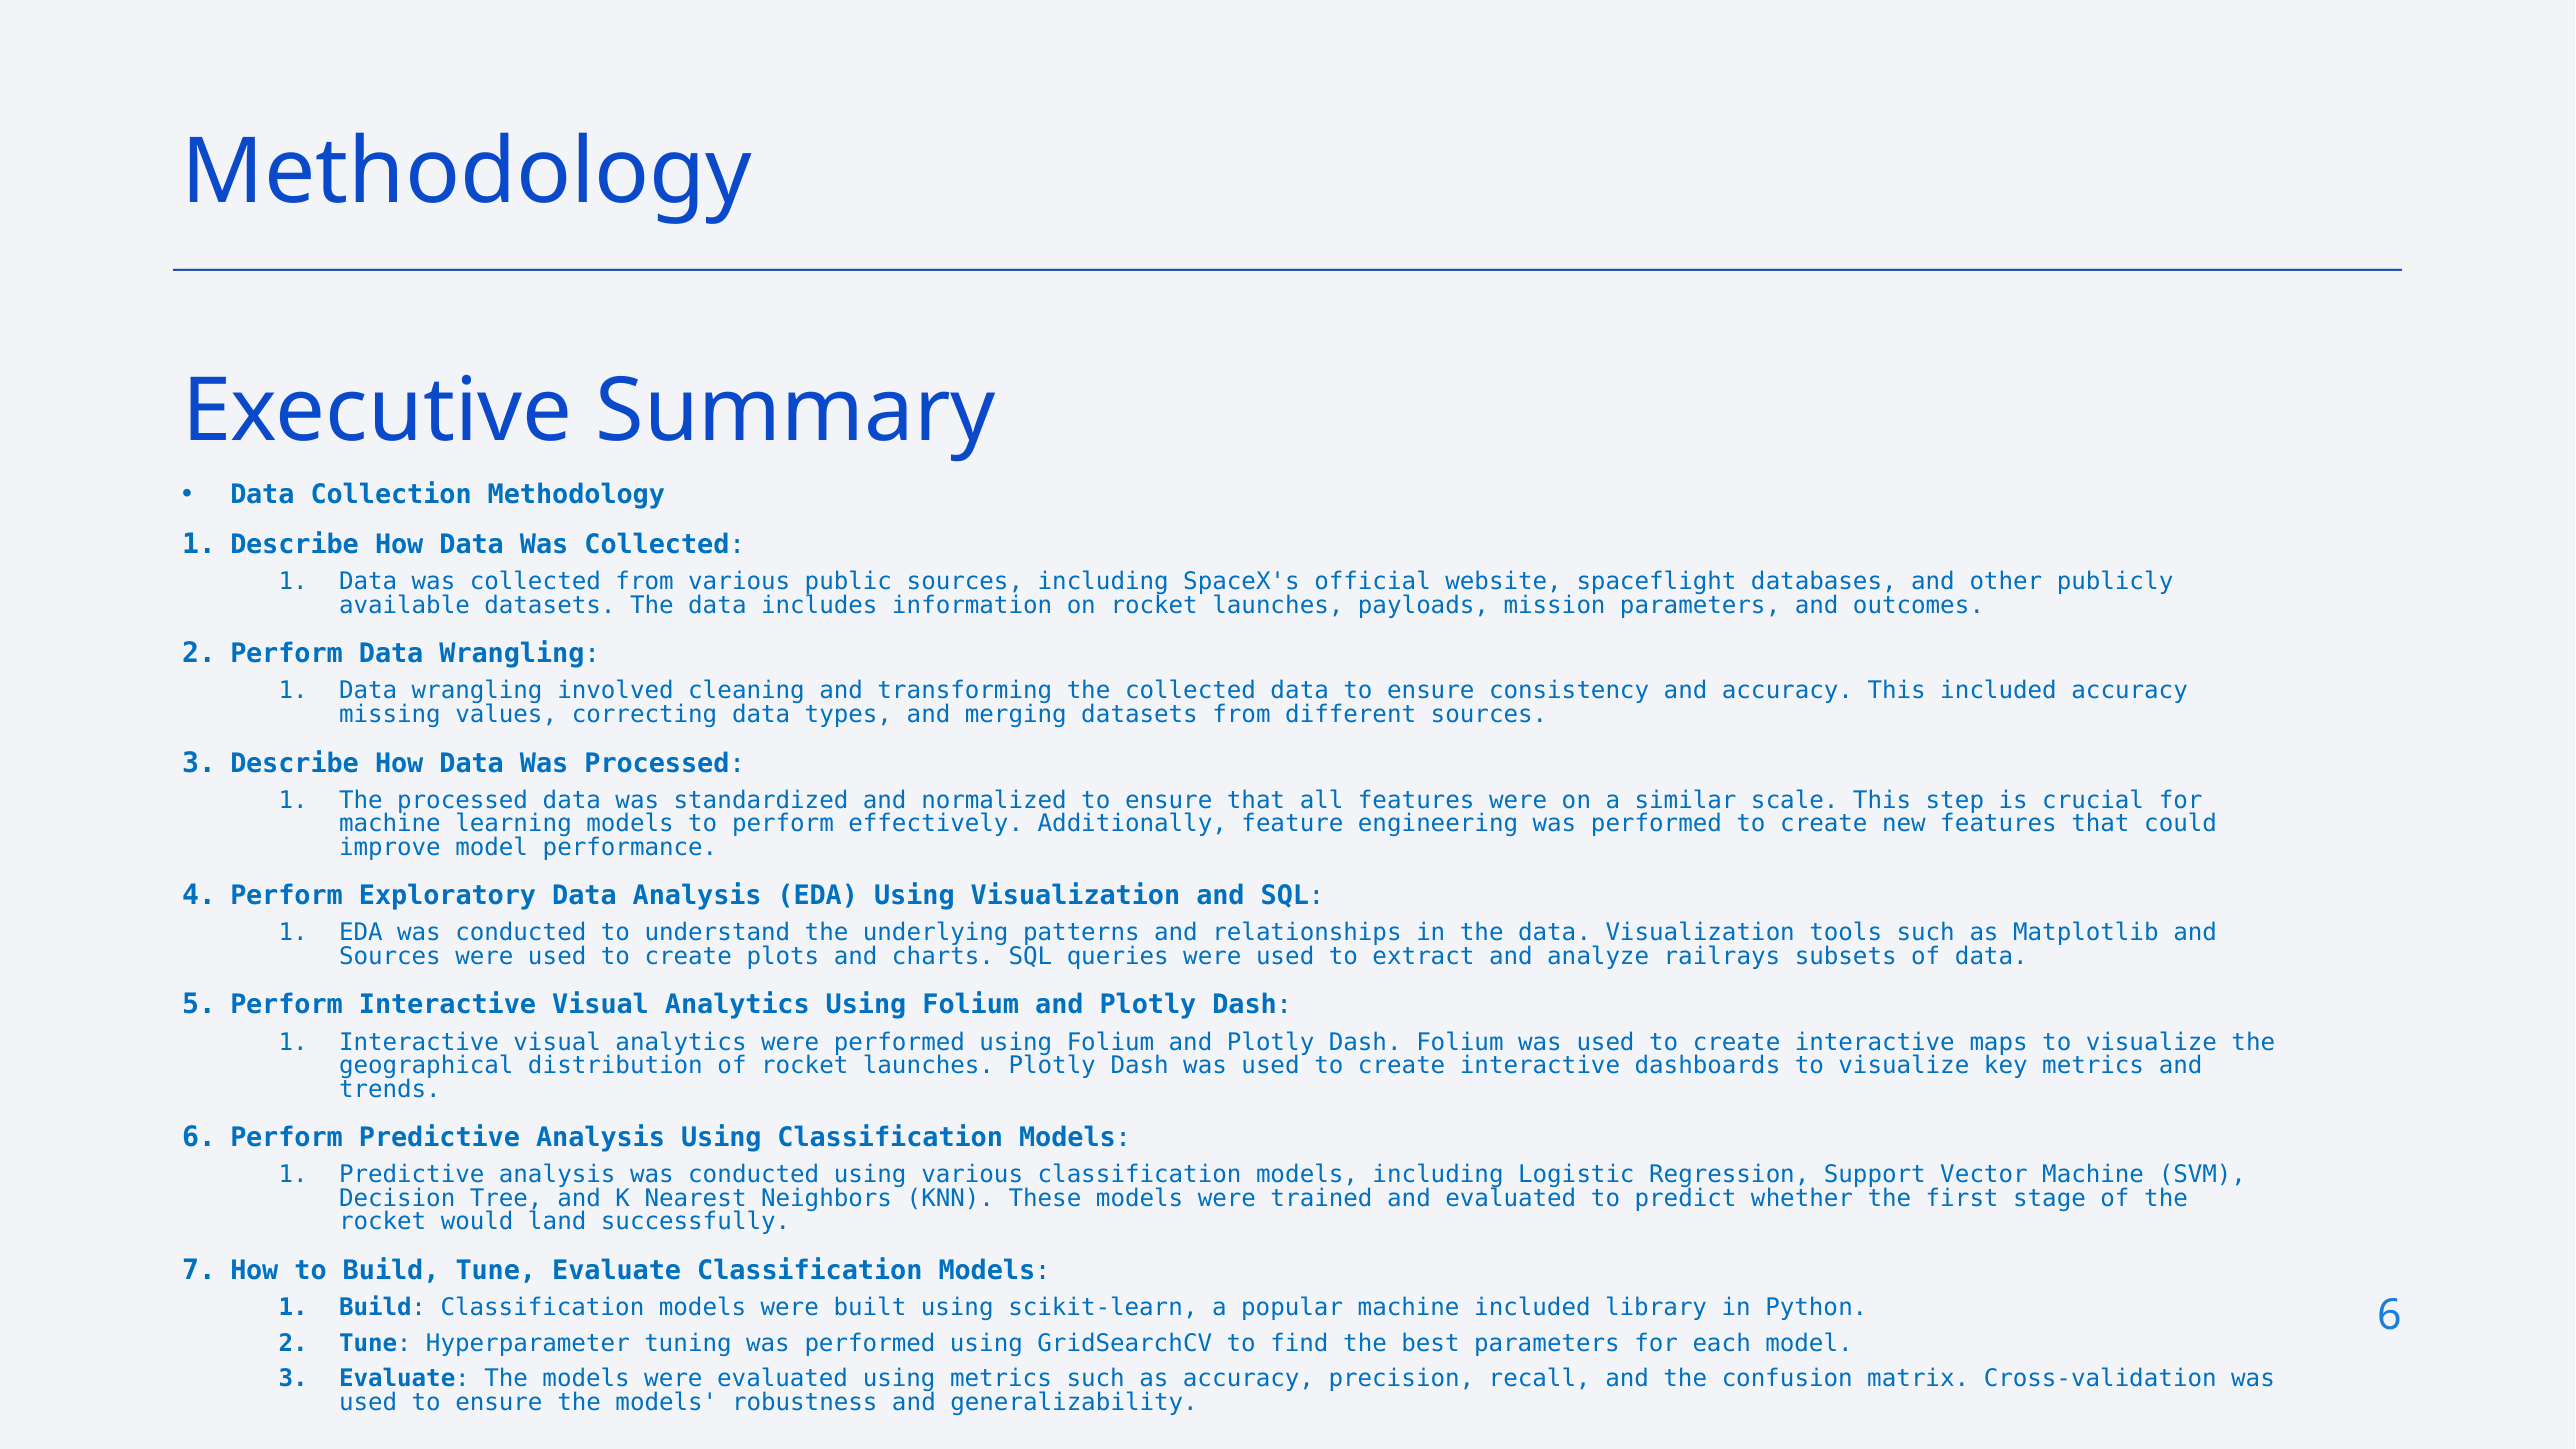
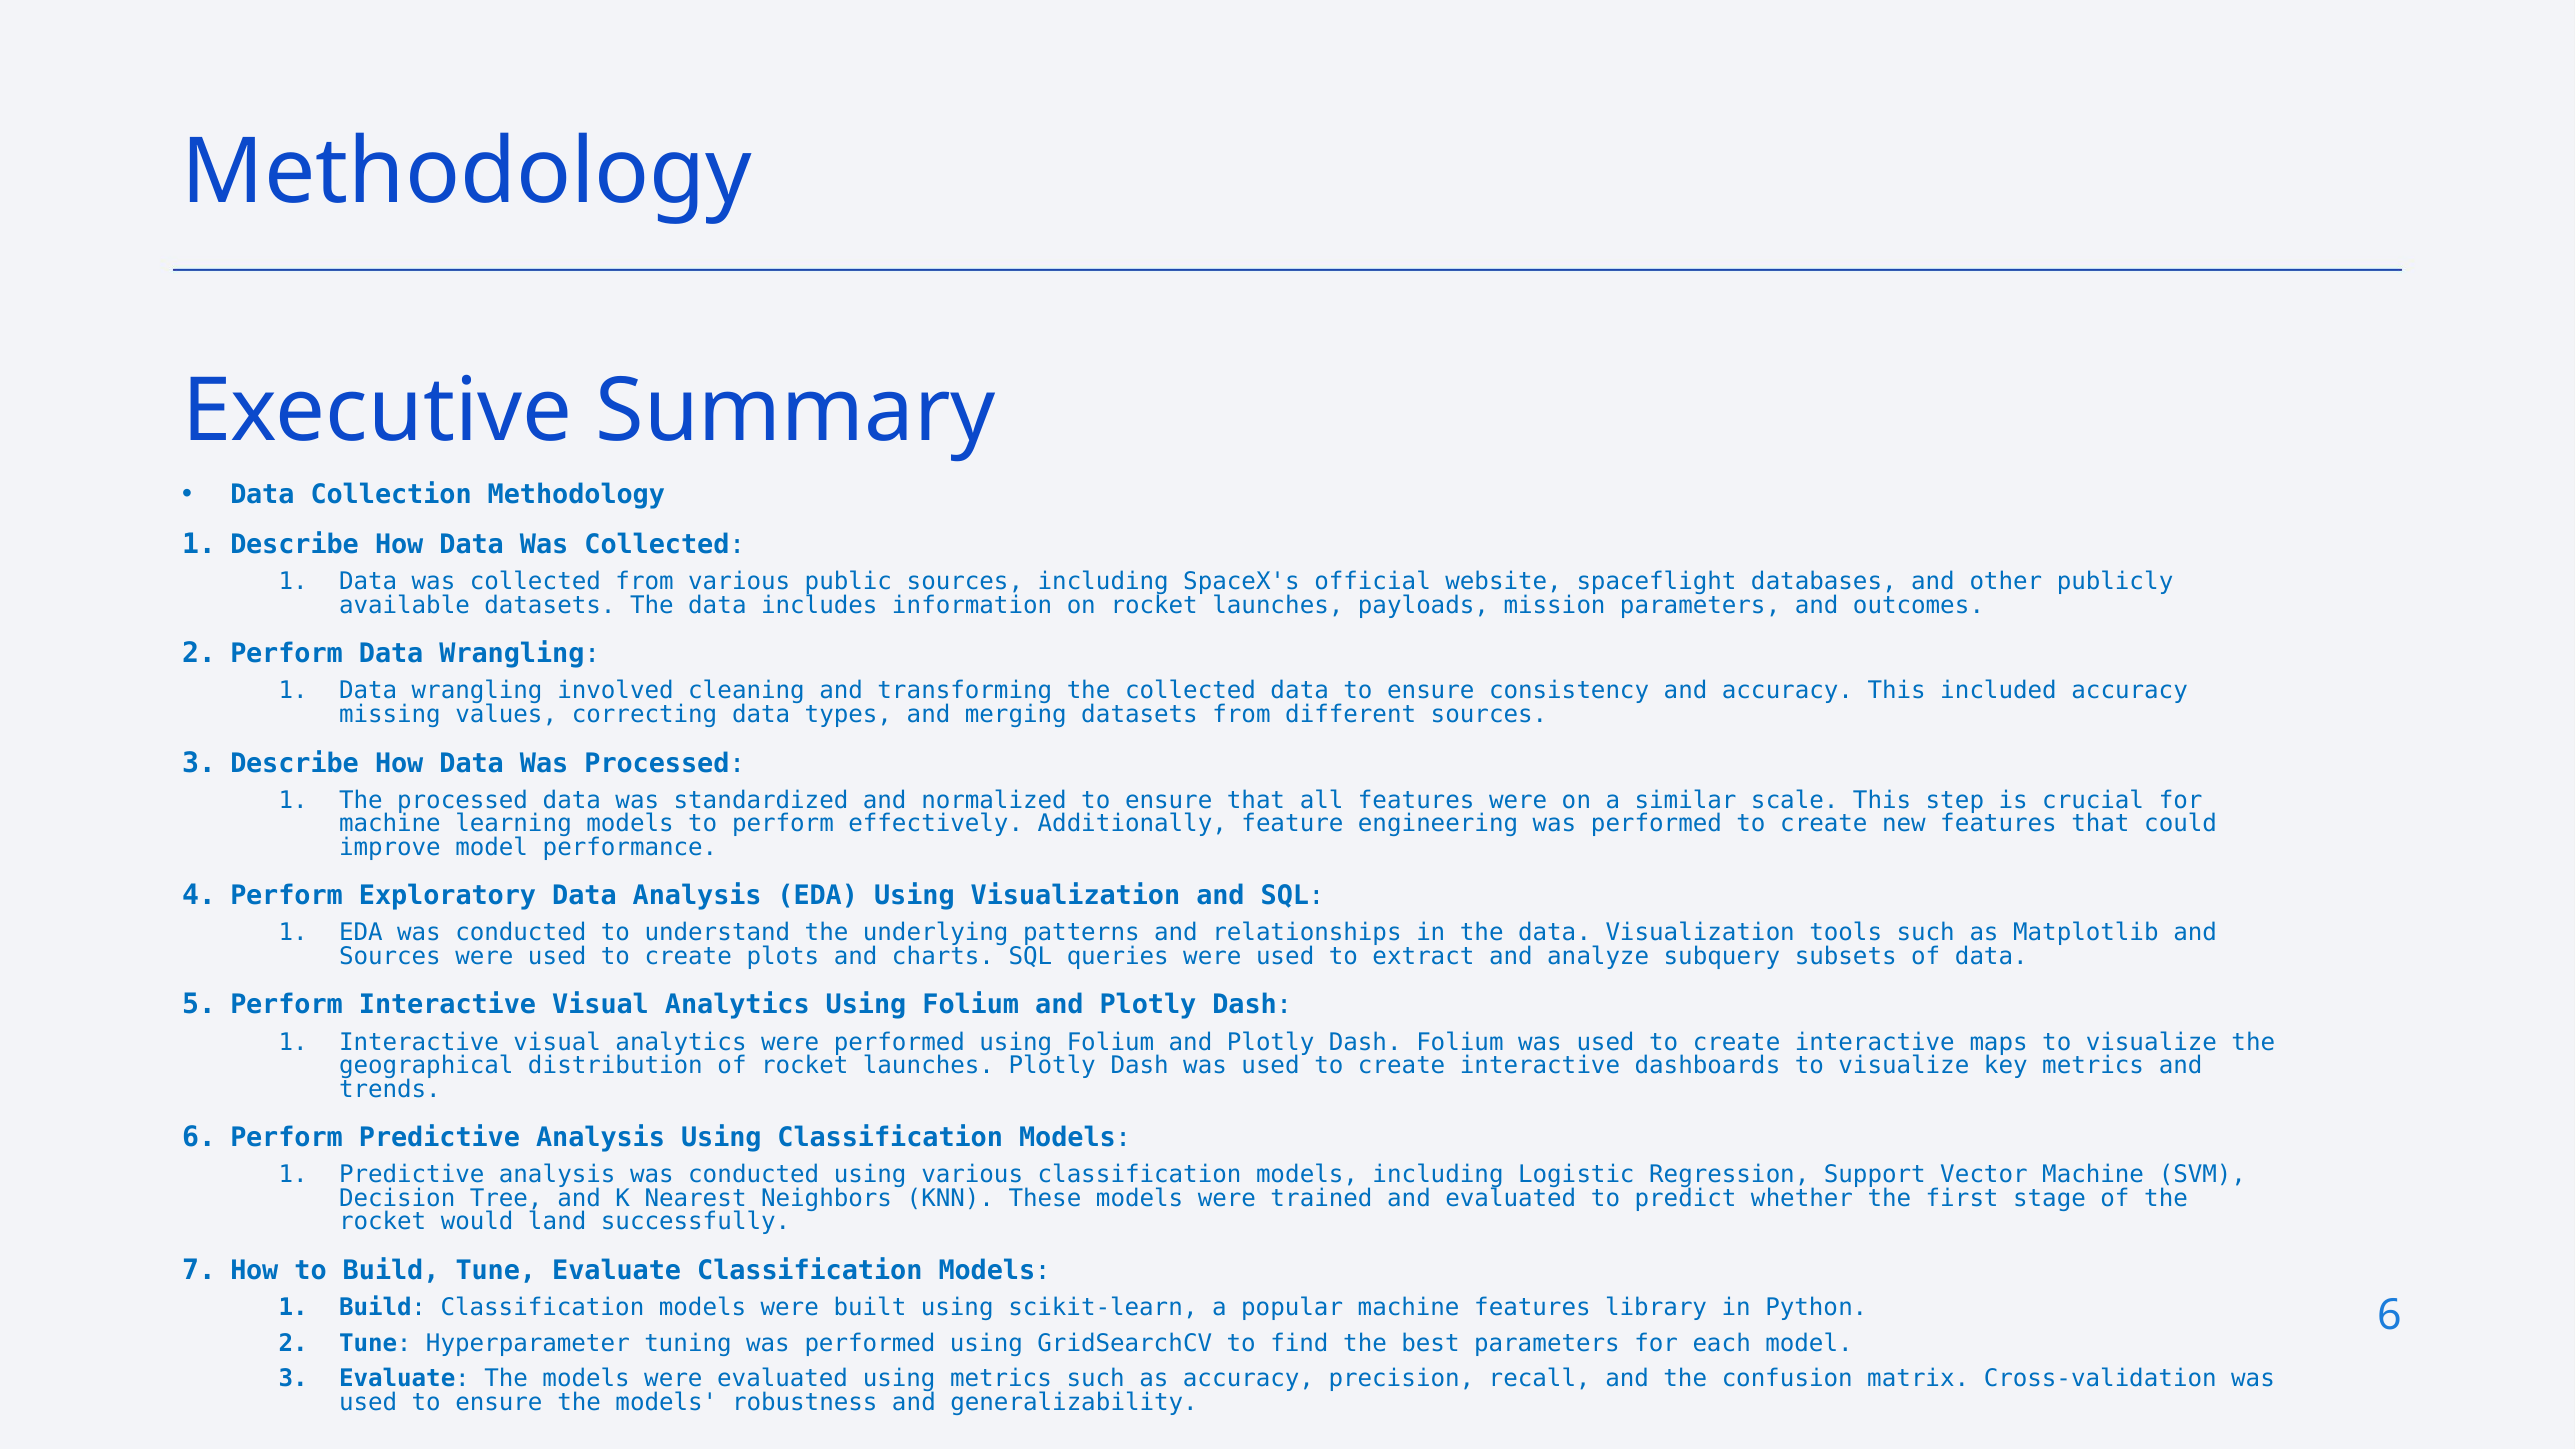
railrays: railrays -> subquery
machine included: included -> features
